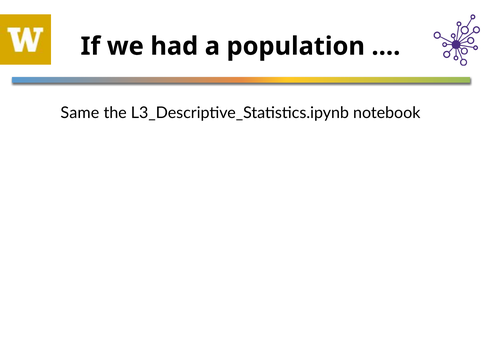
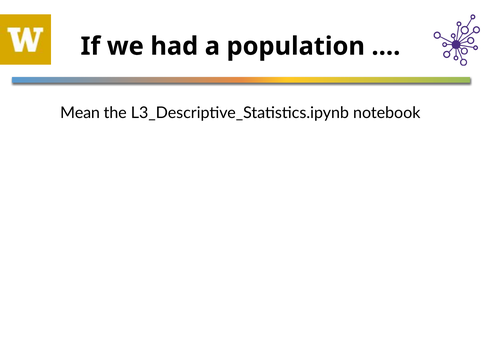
Same: Same -> Mean
